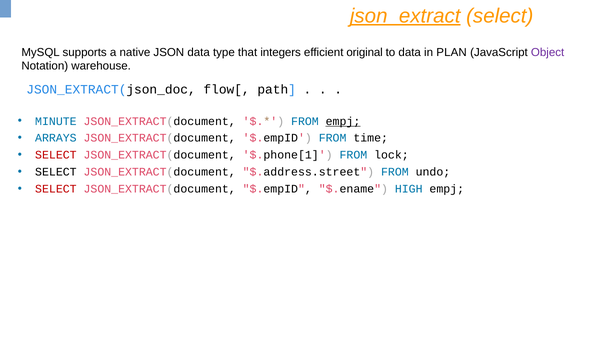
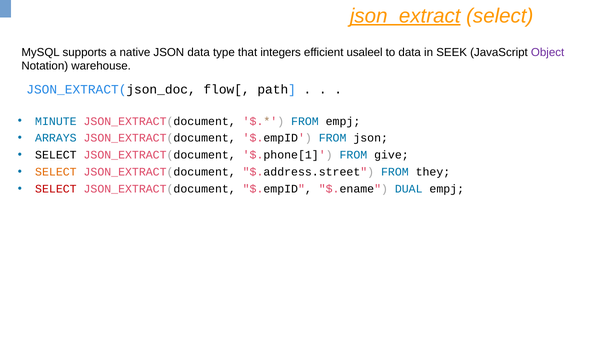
original: original -> usaleel
PLAN: PLAN -> SEEK
empj at (343, 121) underline: present -> none
FROM time: time -> json
SELECT at (56, 155) colour: red -> black
lock: lock -> give
SELECT at (56, 172) colour: black -> orange
undo: undo -> they
HIGH: HIGH -> DUAL
